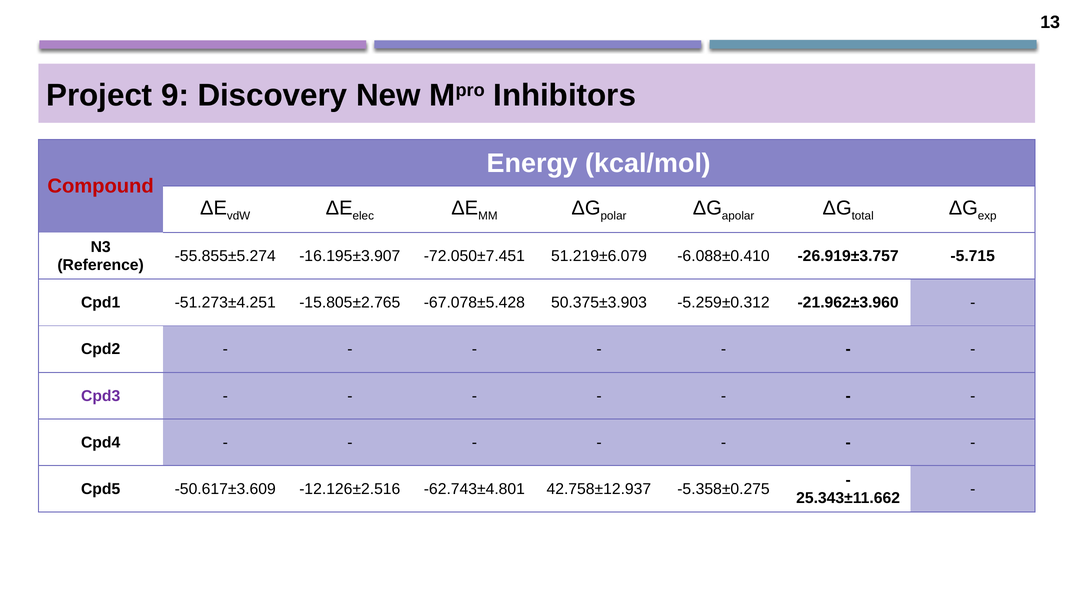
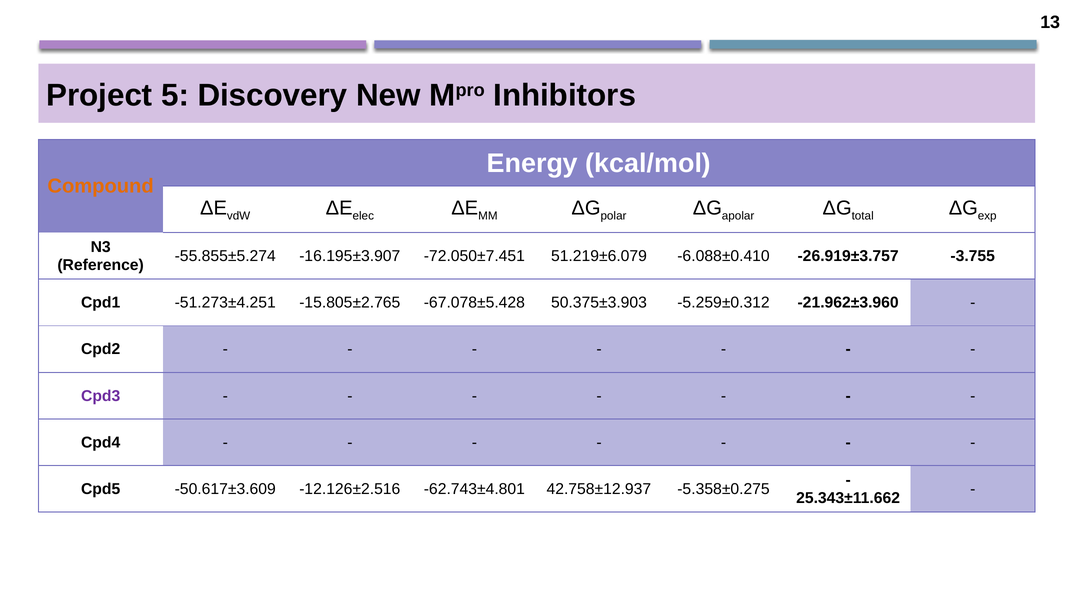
9: 9 -> 5
Compound colour: red -> orange
-5.715: -5.715 -> -3.755
